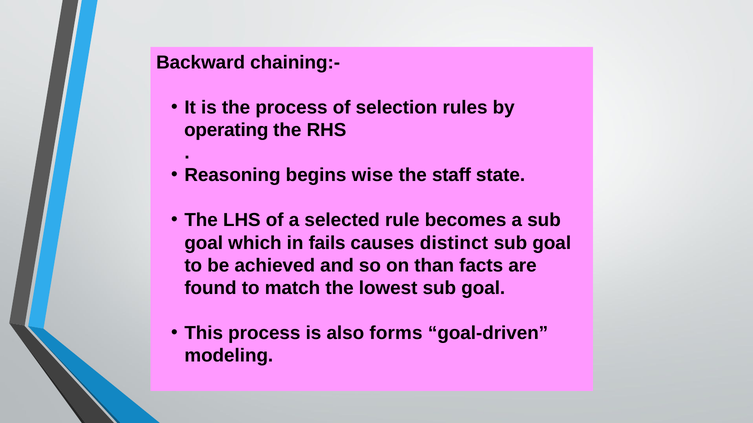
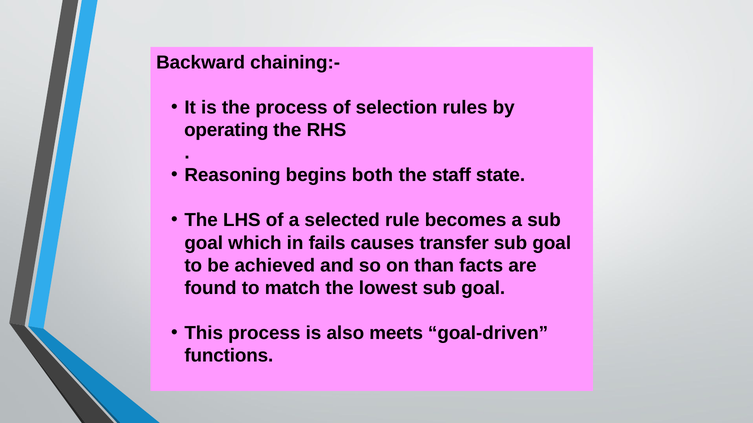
wise: wise -> both
distinct: distinct -> transfer
forms: forms -> meets
modeling: modeling -> functions
